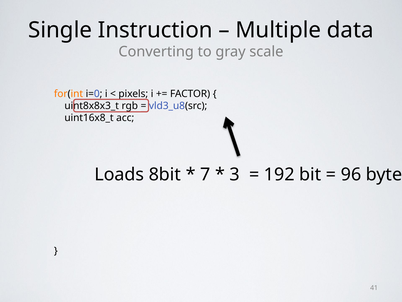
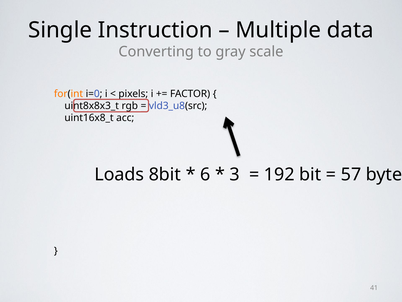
7: 7 -> 6
96: 96 -> 57
